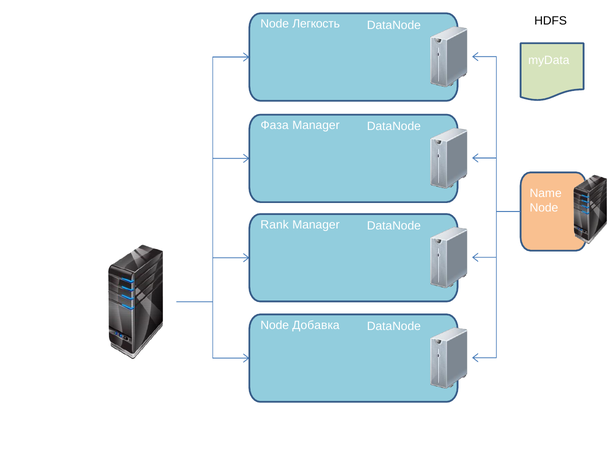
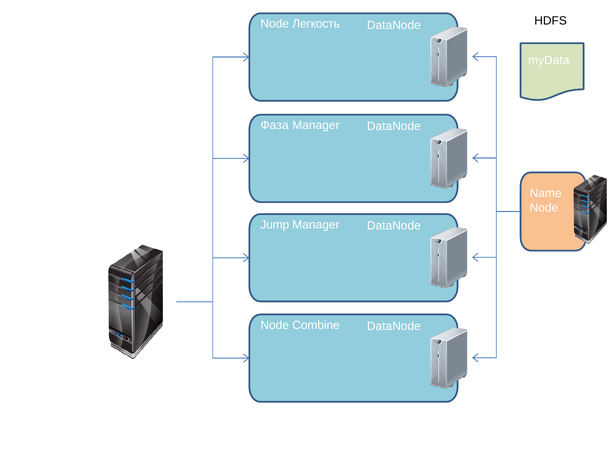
Rank: Rank -> Jump
Добавка: Добавка -> Combine
